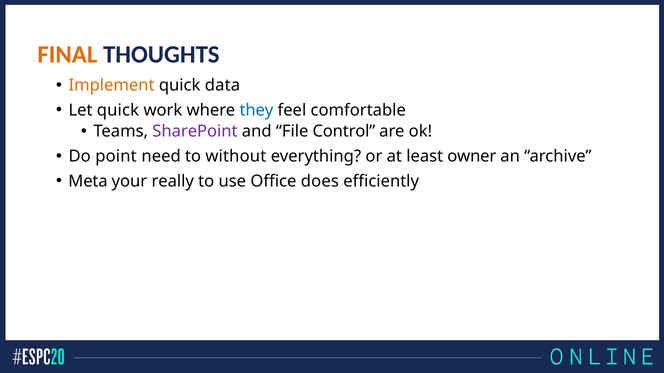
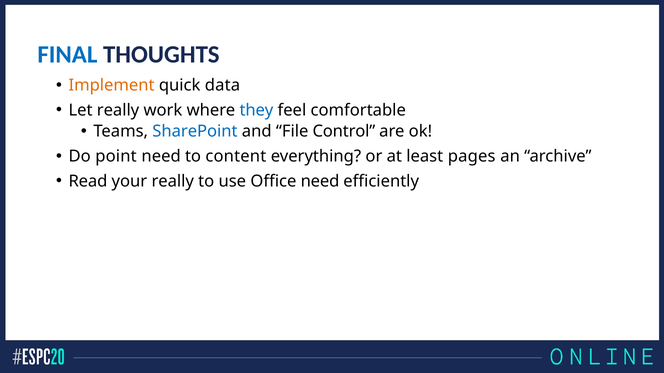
FINAL colour: orange -> blue
Let quick: quick -> really
SharePoint colour: purple -> blue
without: without -> content
owner: owner -> pages
Meta: Meta -> Read
Office does: does -> need
